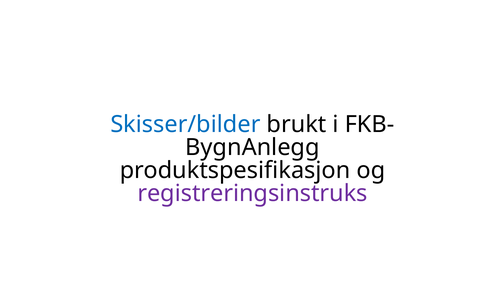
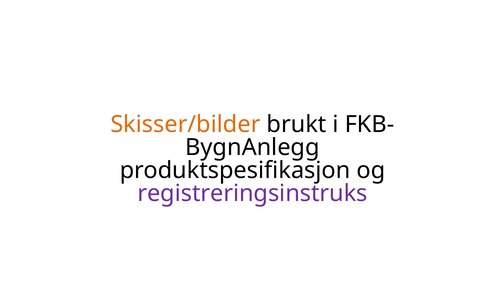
Skisser/bilder colour: blue -> orange
